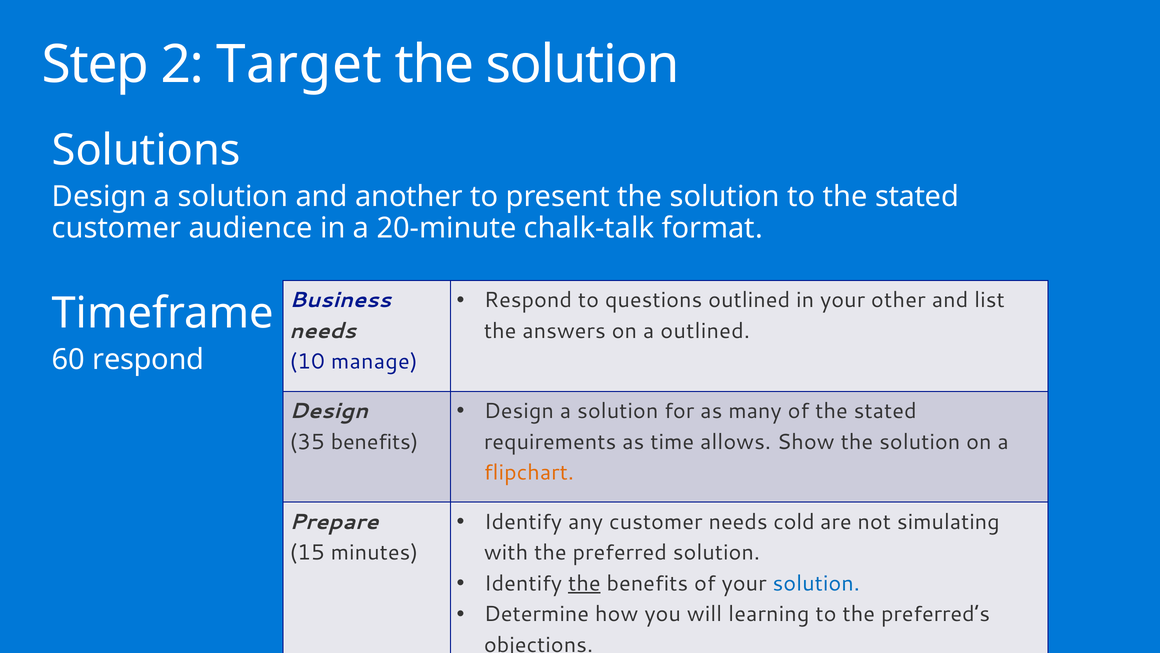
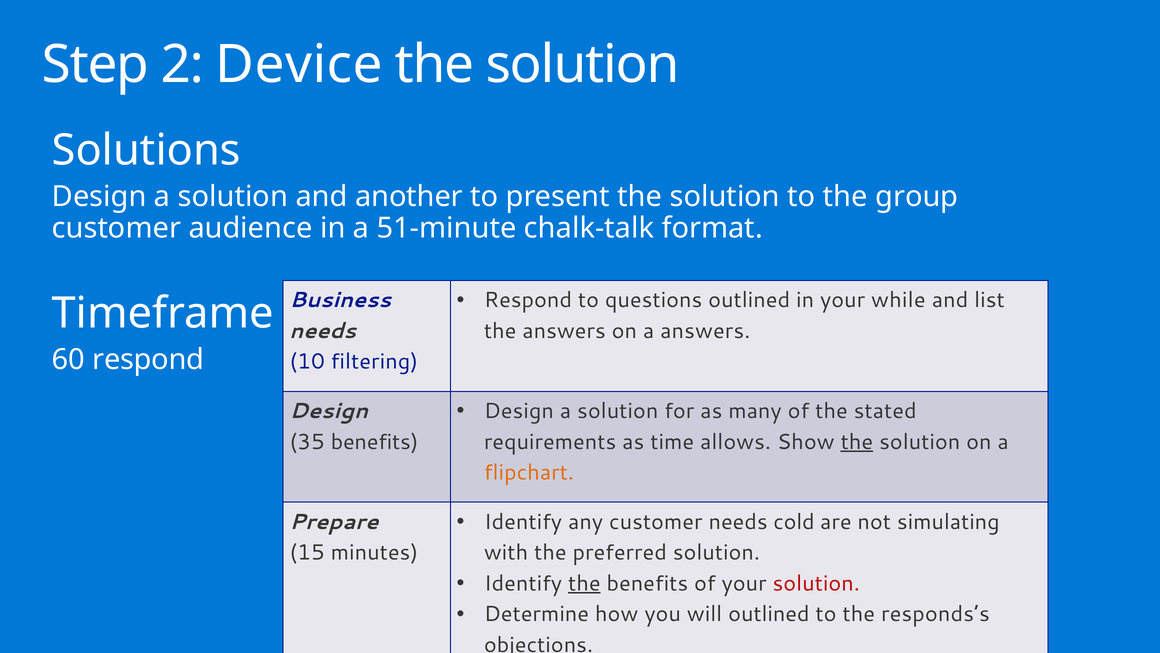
Target: Target -> Device
to the stated: stated -> group
20-minute: 20-minute -> 51-minute
other: other -> while
a outlined: outlined -> answers
manage: manage -> filtering
the at (857, 442) underline: none -> present
solution at (816, 583) colour: blue -> red
will learning: learning -> outlined
preferred’s: preferred’s -> responds’s
